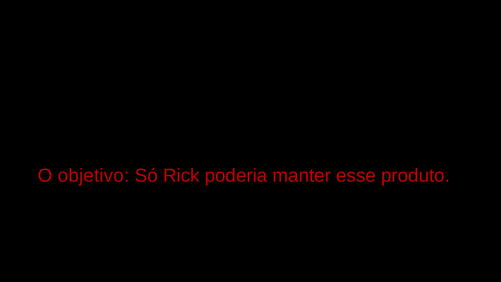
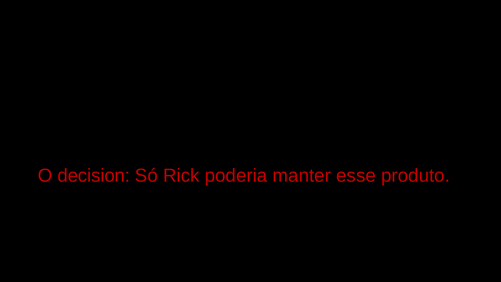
objetivo: objetivo -> decision
